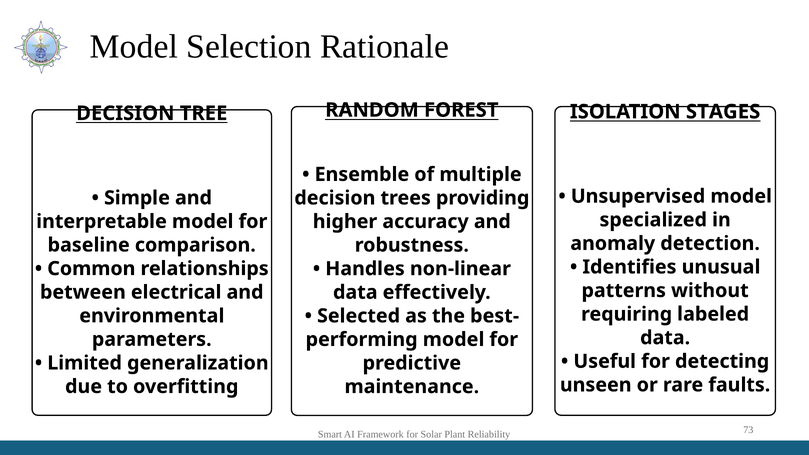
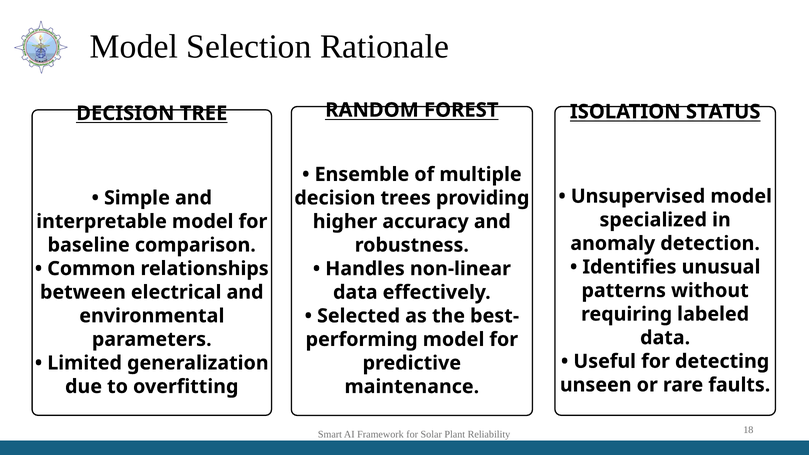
STAGES: STAGES -> STATUS
73: 73 -> 18
